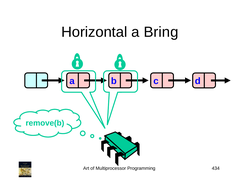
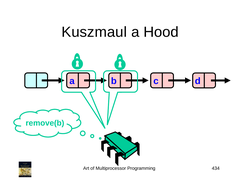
Horizontal: Horizontal -> Kuszmaul
Bring: Bring -> Hood
